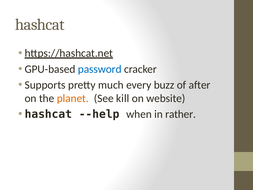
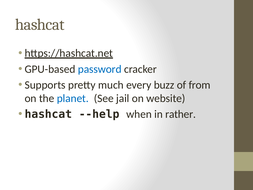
after: after -> from
planet colour: orange -> blue
kill: kill -> jail
